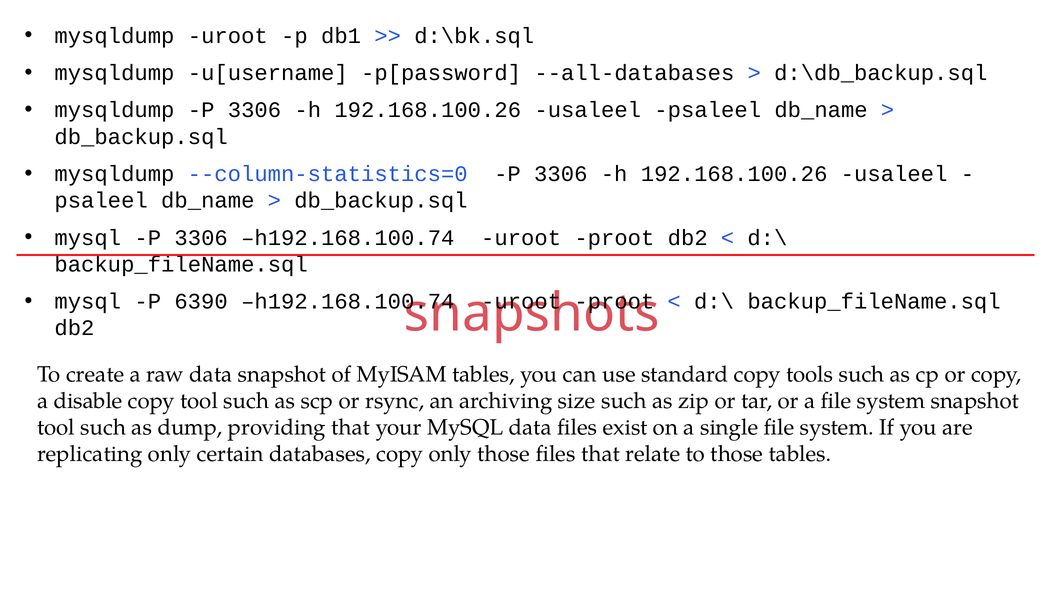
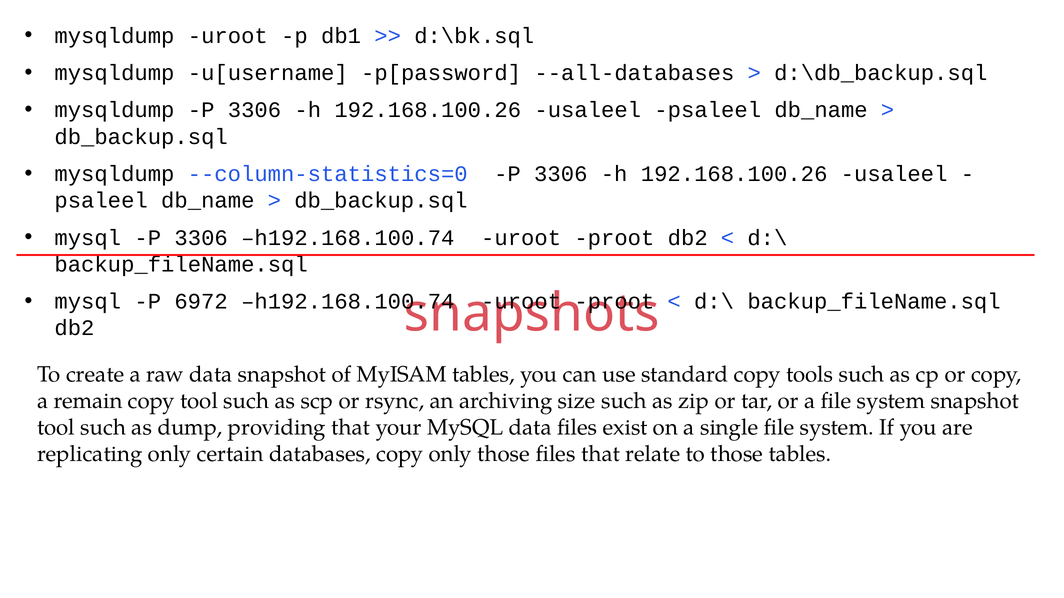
6390: 6390 -> 6972
disable: disable -> remain
